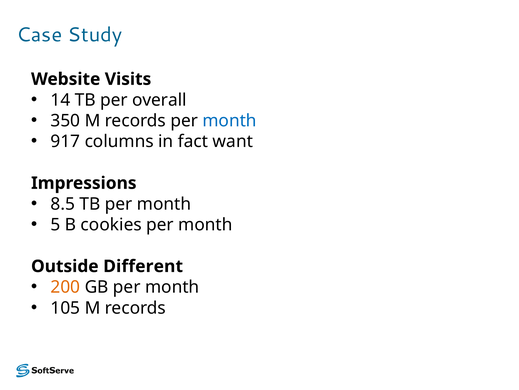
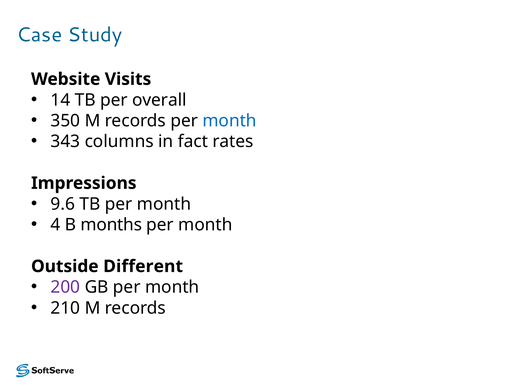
917: 917 -> 343
want: want -> rates
8.5: 8.5 -> 9.6
5: 5 -> 4
cookies: cookies -> months
200 colour: orange -> purple
105: 105 -> 210
